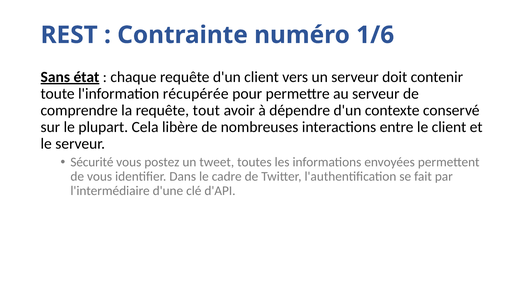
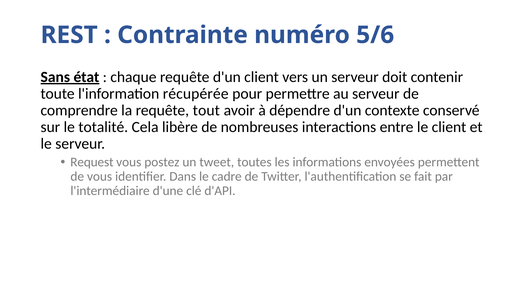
1/6: 1/6 -> 5/6
plupart: plupart -> totalité
Sécurité: Sécurité -> Request
